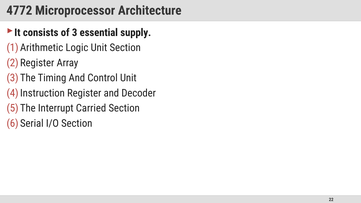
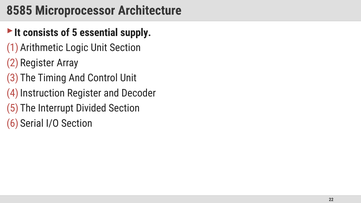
4772: 4772 -> 8585
3: 3 -> 5
Carried: Carried -> Divided
